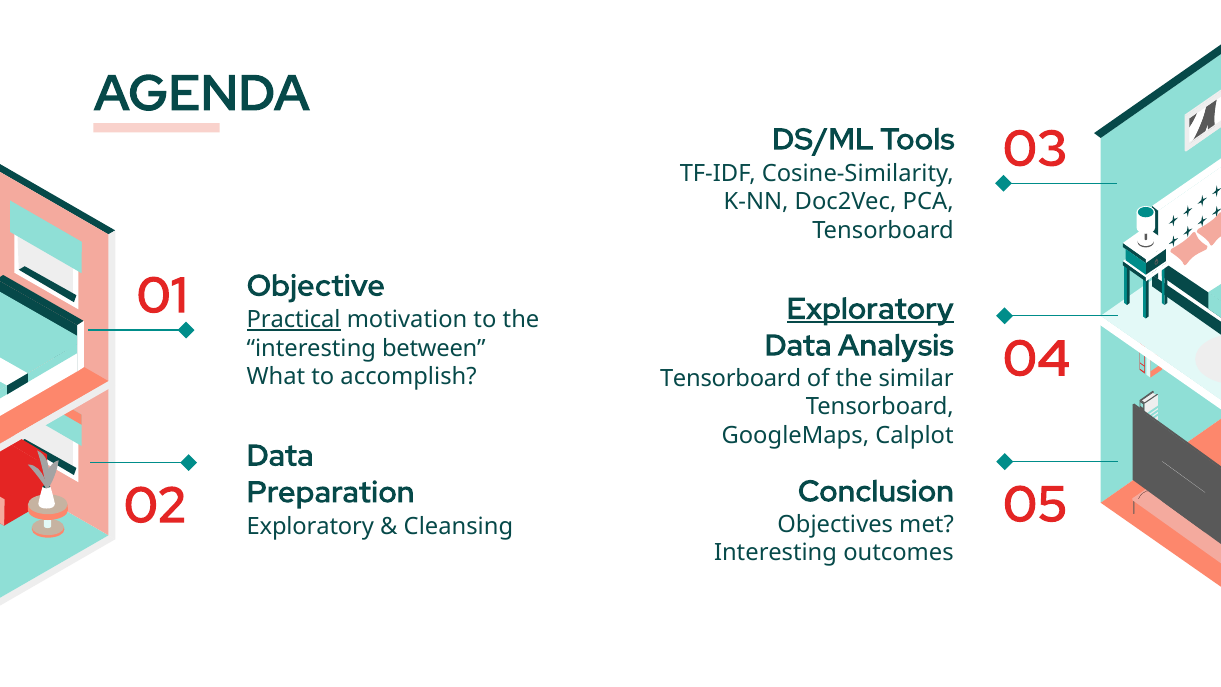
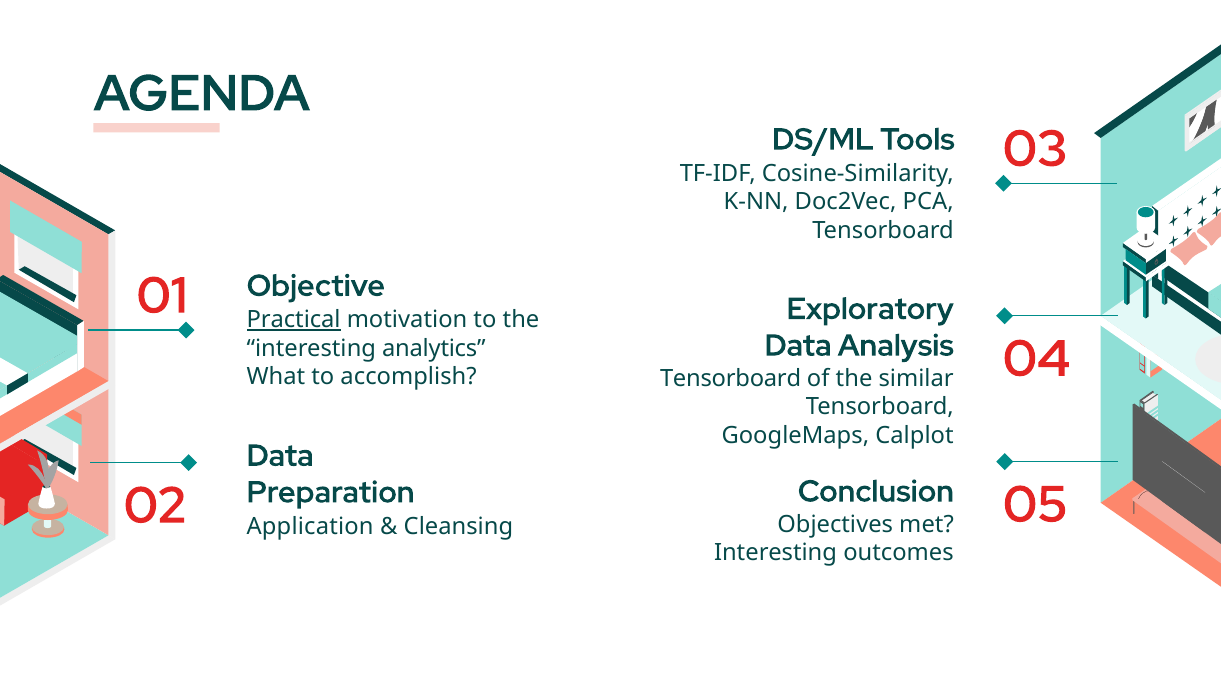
Exploratory at (870, 309) underline: present -> none
between: between -> analytics
Exploratory at (310, 527): Exploratory -> Application
